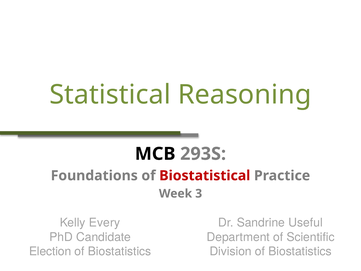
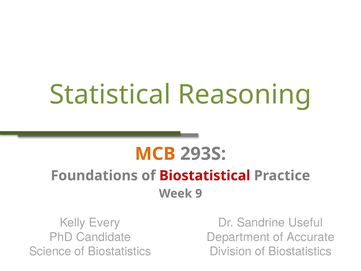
MCB colour: black -> orange
3: 3 -> 9
Scientific: Scientific -> Accurate
Election: Election -> Science
